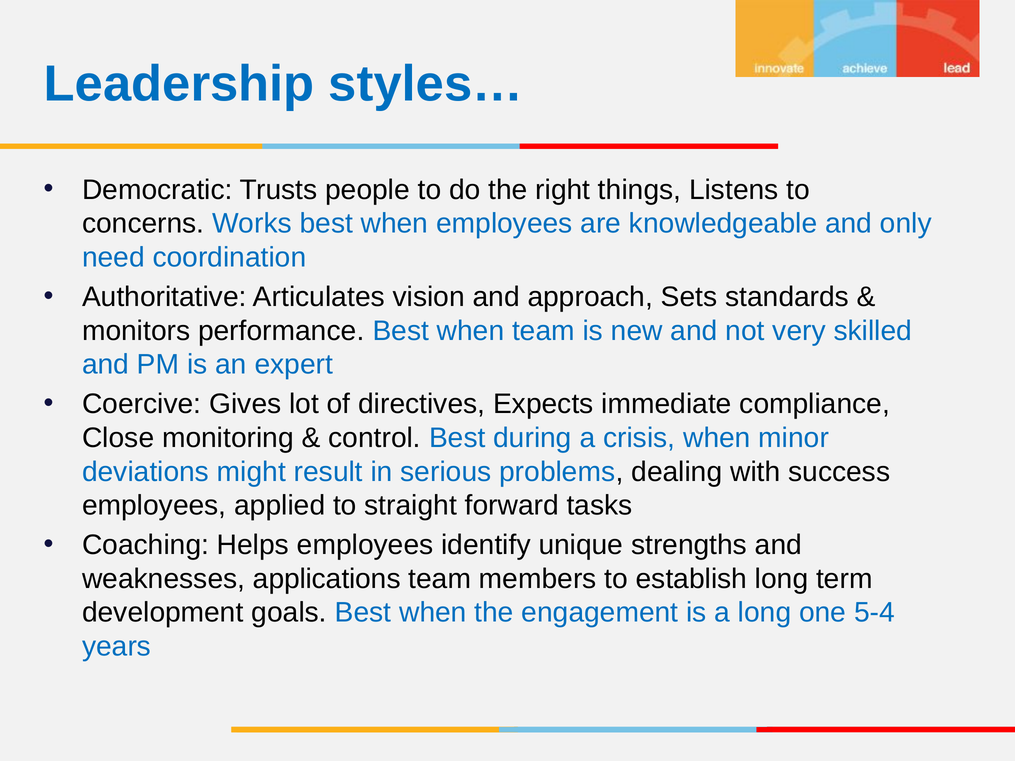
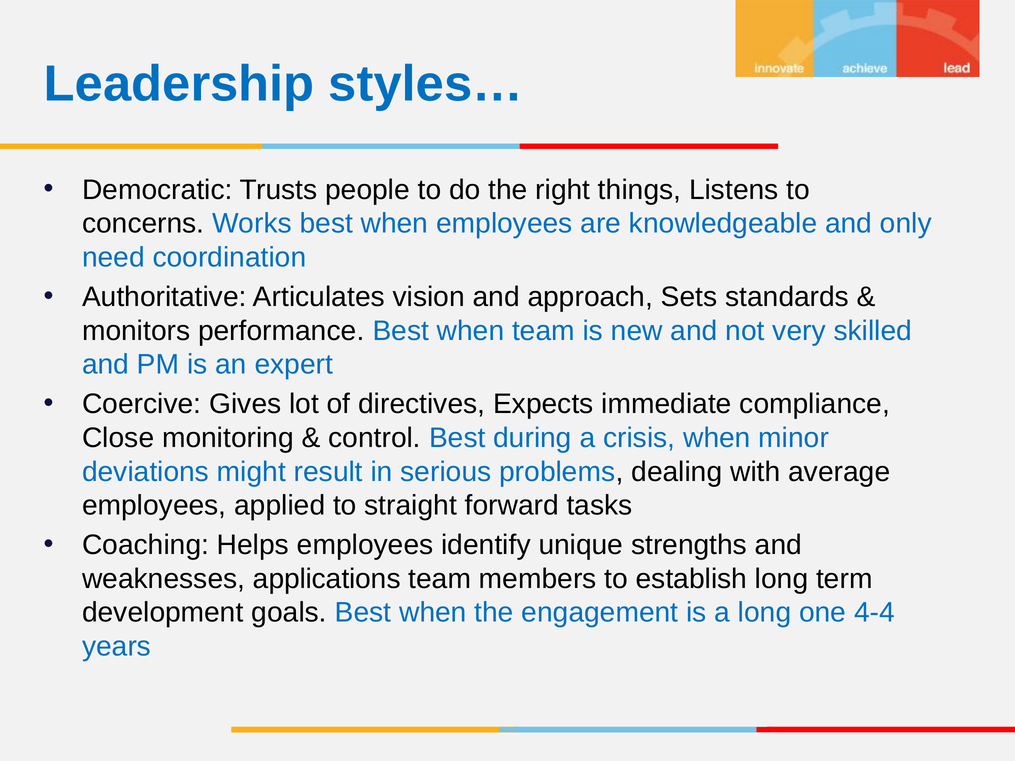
success: success -> average
5-4: 5-4 -> 4-4
